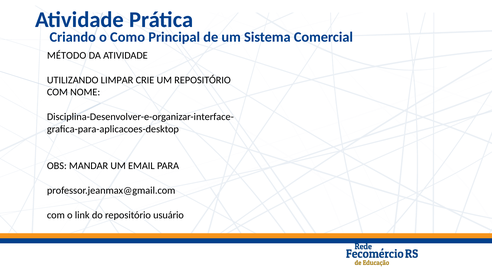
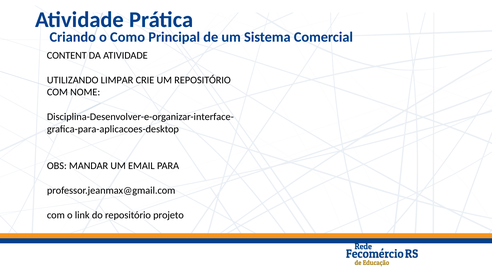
MÉTODO: MÉTODO -> CONTENT
usuário: usuário -> projeto
